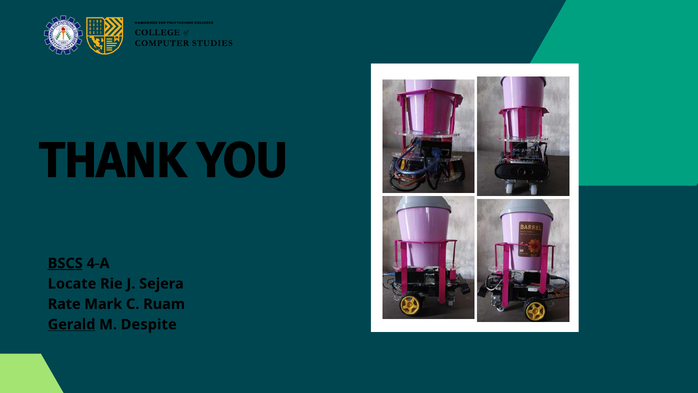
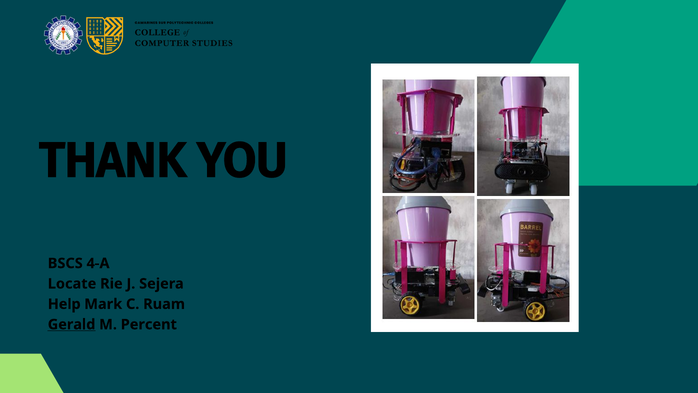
BSCS underline: present -> none
Rate: Rate -> Help
Despite: Despite -> Percent
